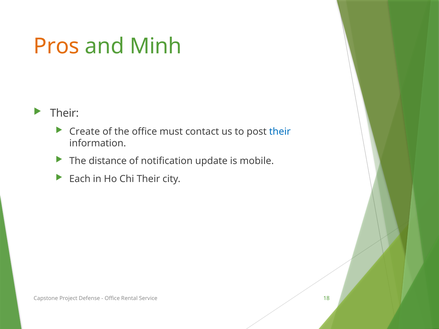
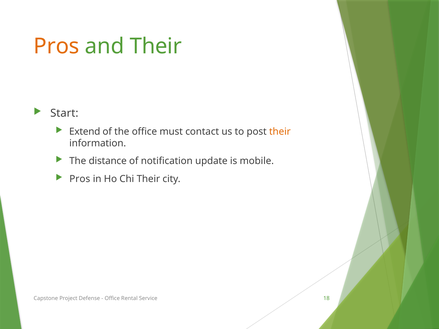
and Minh: Minh -> Their
Their at (64, 113): Their -> Start
Create: Create -> Extend
their at (280, 132) colour: blue -> orange
Each at (80, 179): Each -> Pros
